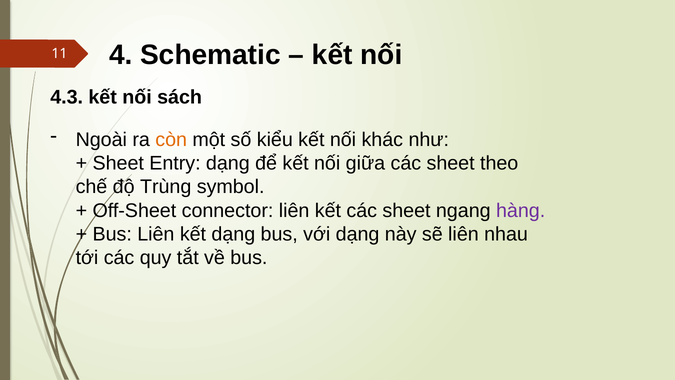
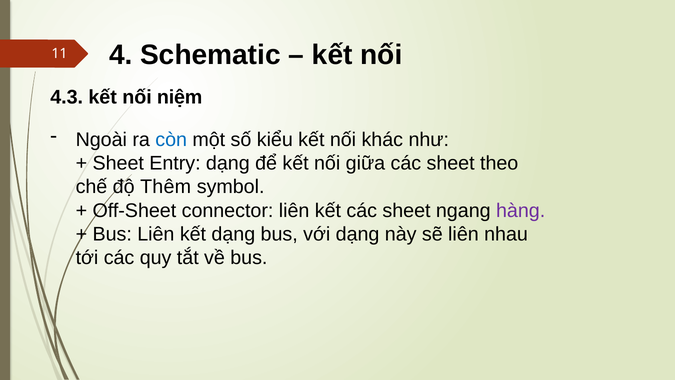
sách: sách -> niệm
còn colour: orange -> blue
Trùng: Trùng -> Thêm
